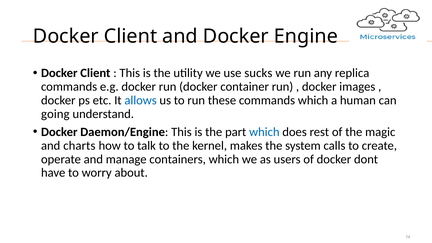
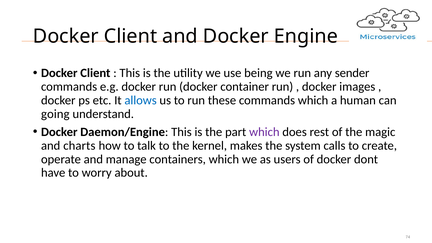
sucks: sucks -> being
replica: replica -> sender
which at (264, 132) colour: blue -> purple
